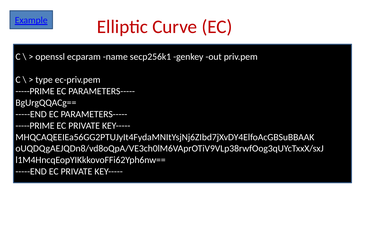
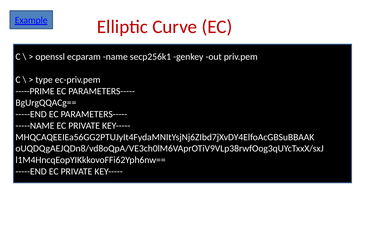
-----PRIME at (35, 125): -----PRIME -> -----NAME
